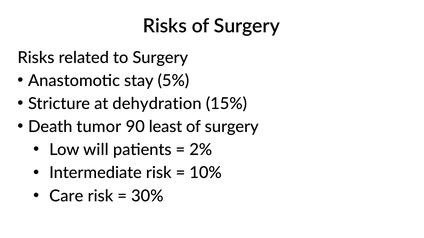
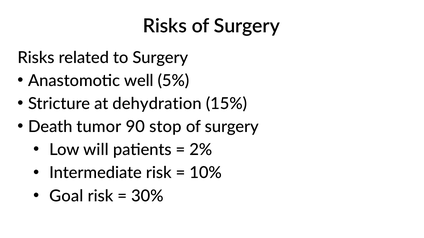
stay: stay -> well
least: least -> stop
Care: Care -> Goal
